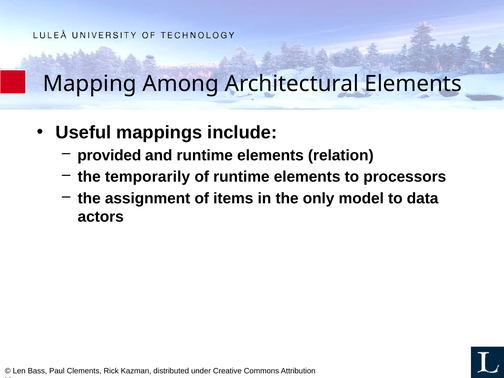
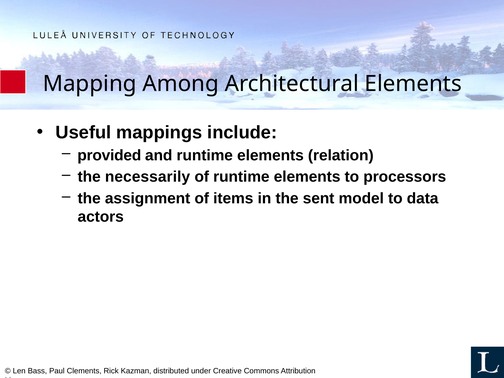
temporarily: temporarily -> necessarily
only: only -> sent
